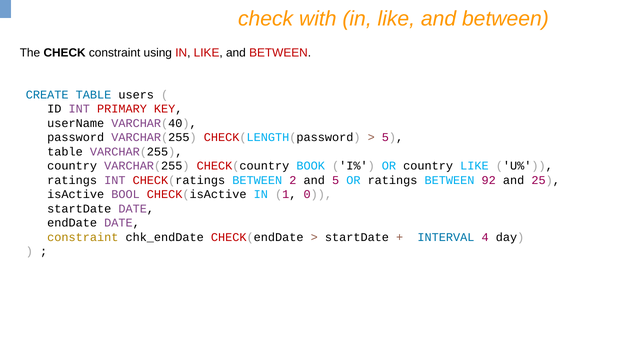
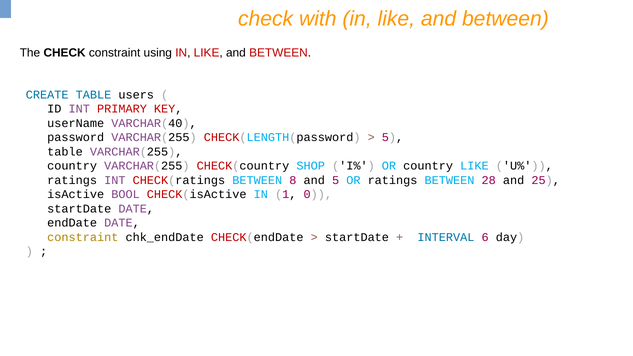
BOOK: BOOK -> SHOP
2: 2 -> 8
92: 92 -> 28
4: 4 -> 6
